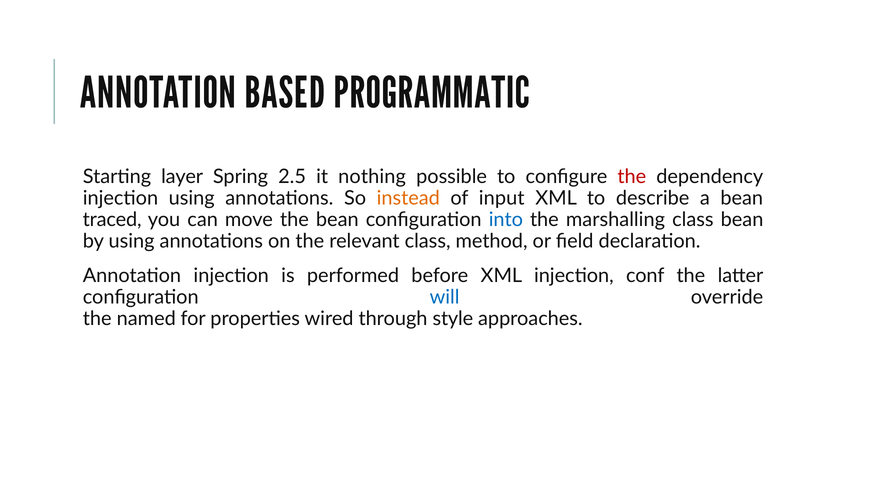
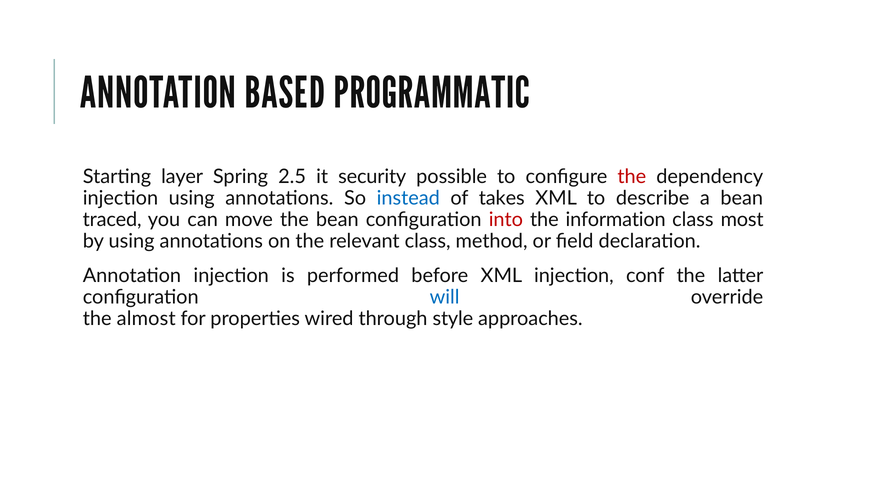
nothing: nothing -> security
instead colour: orange -> blue
input: input -> takes
into colour: blue -> red
marshalling: marshalling -> information
class bean: bean -> most
named: named -> almost
